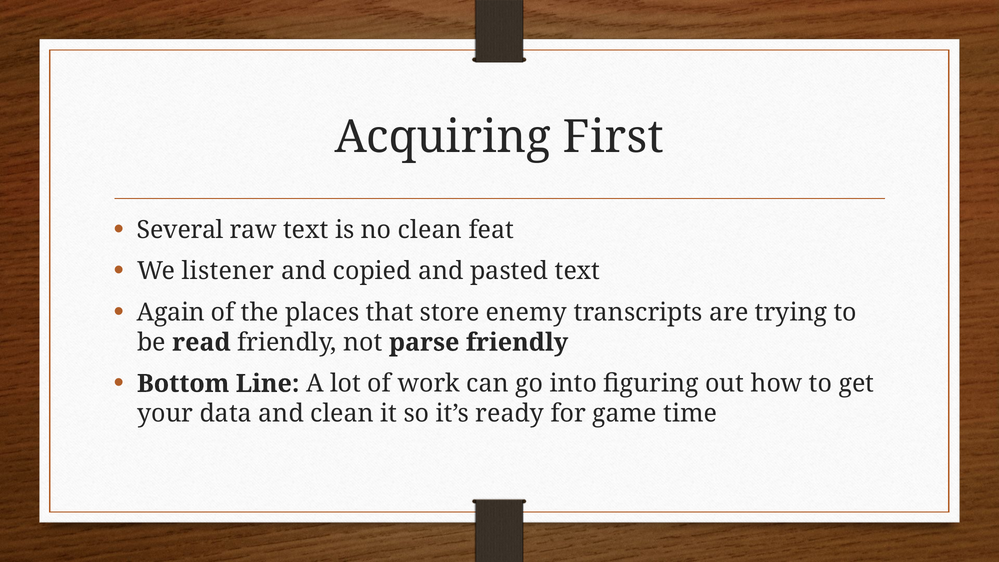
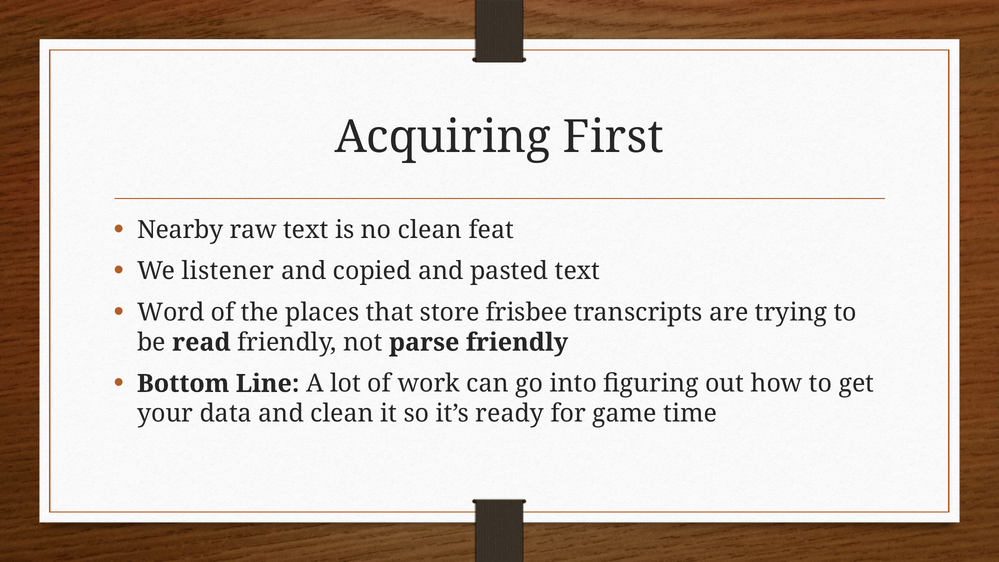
Several: Several -> Nearby
Again: Again -> Word
enemy: enemy -> frisbee
